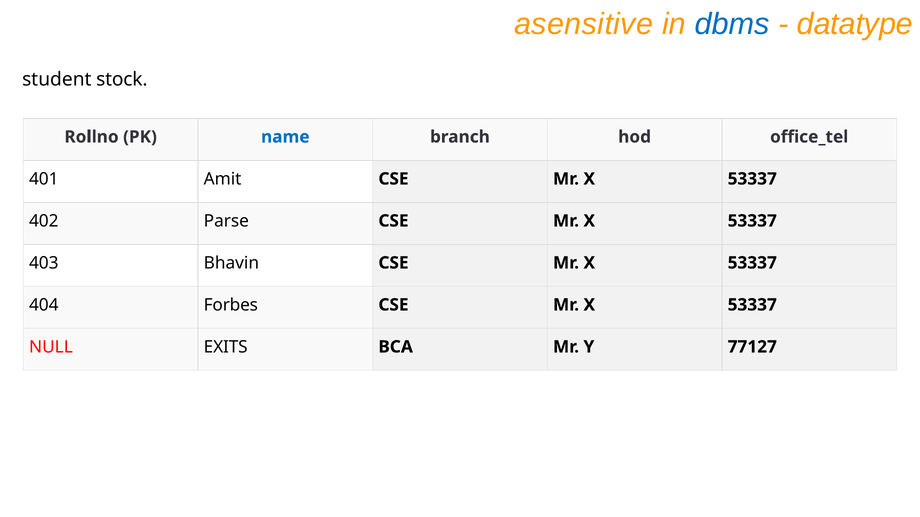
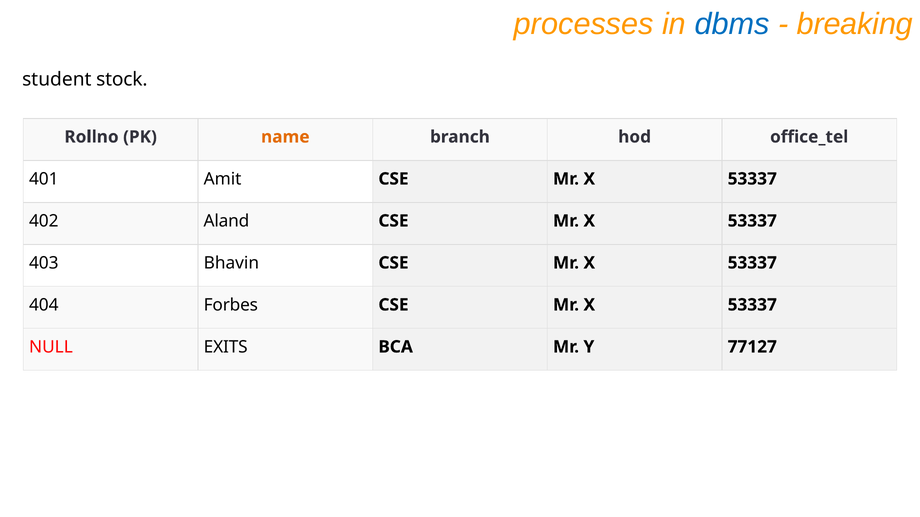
asensitive: asensitive -> processes
datatype: datatype -> breaking
name colour: blue -> orange
Parse: Parse -> Aland
